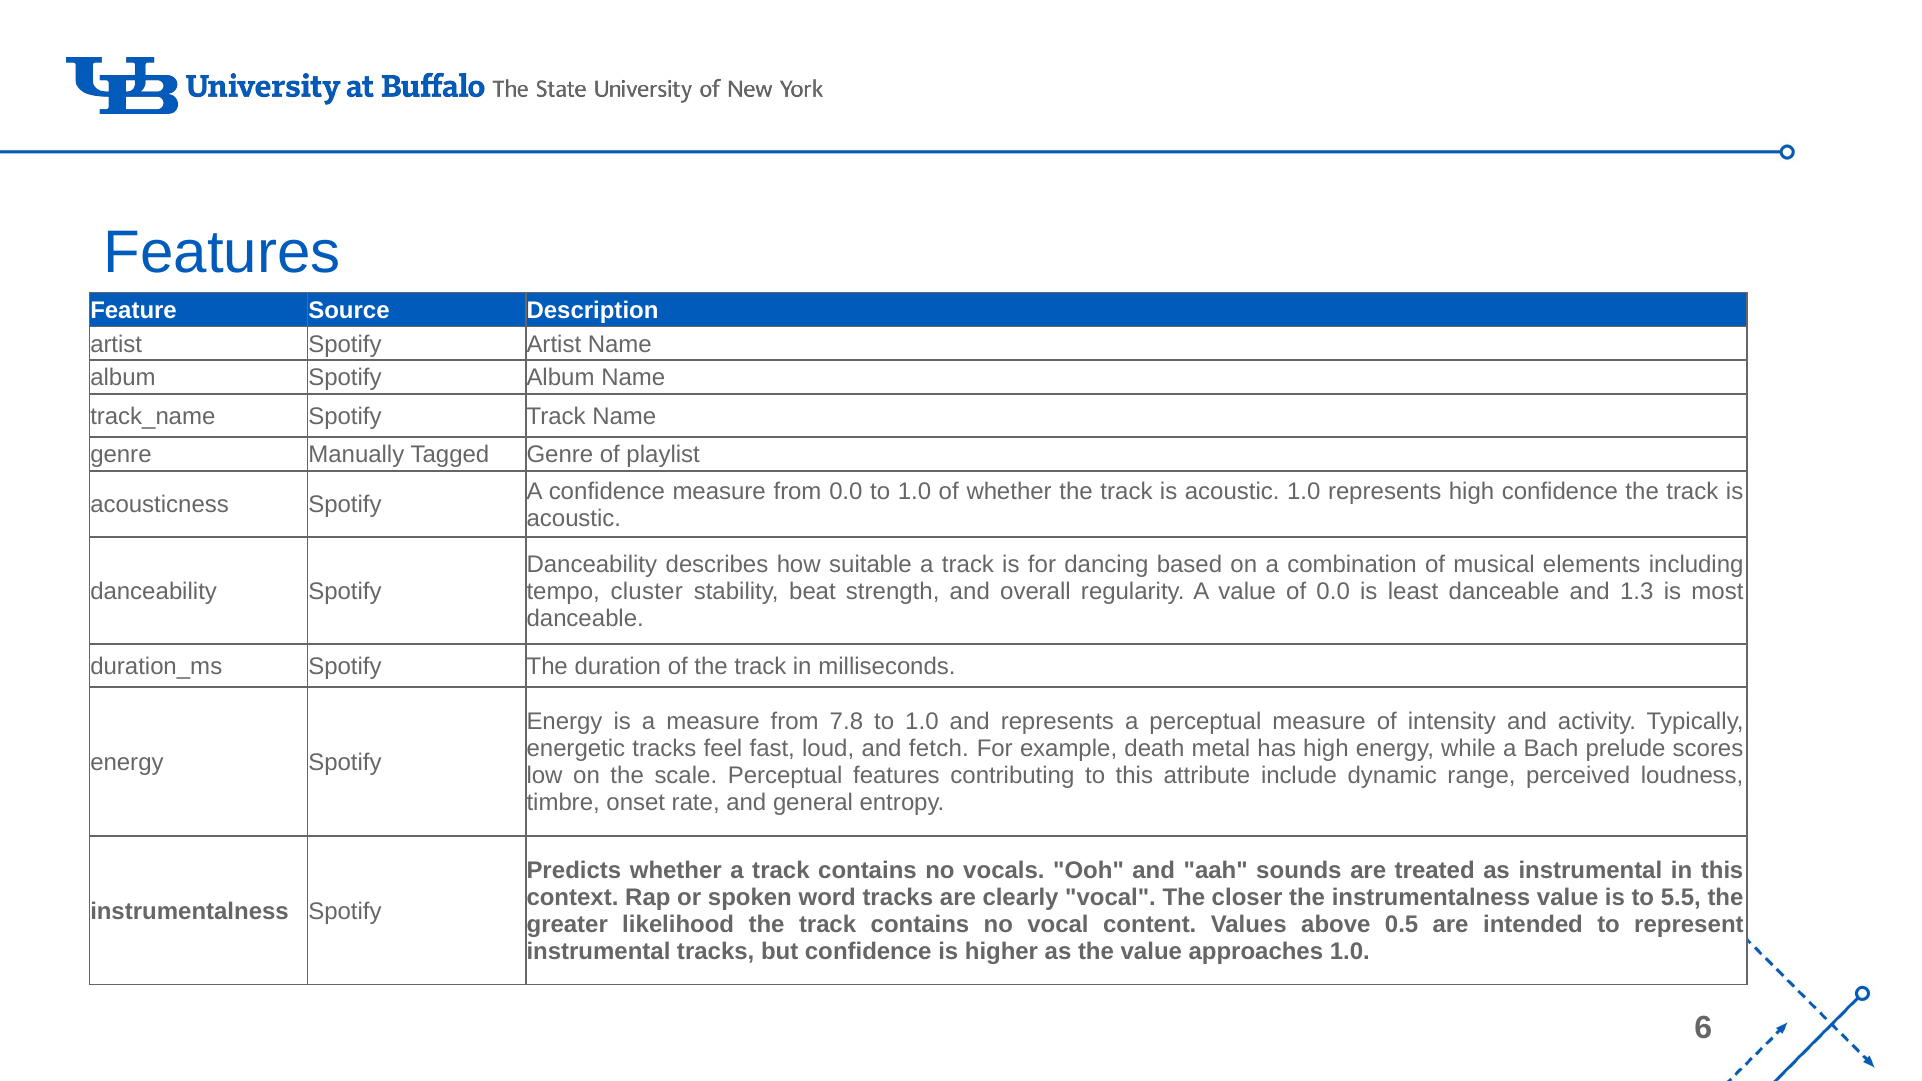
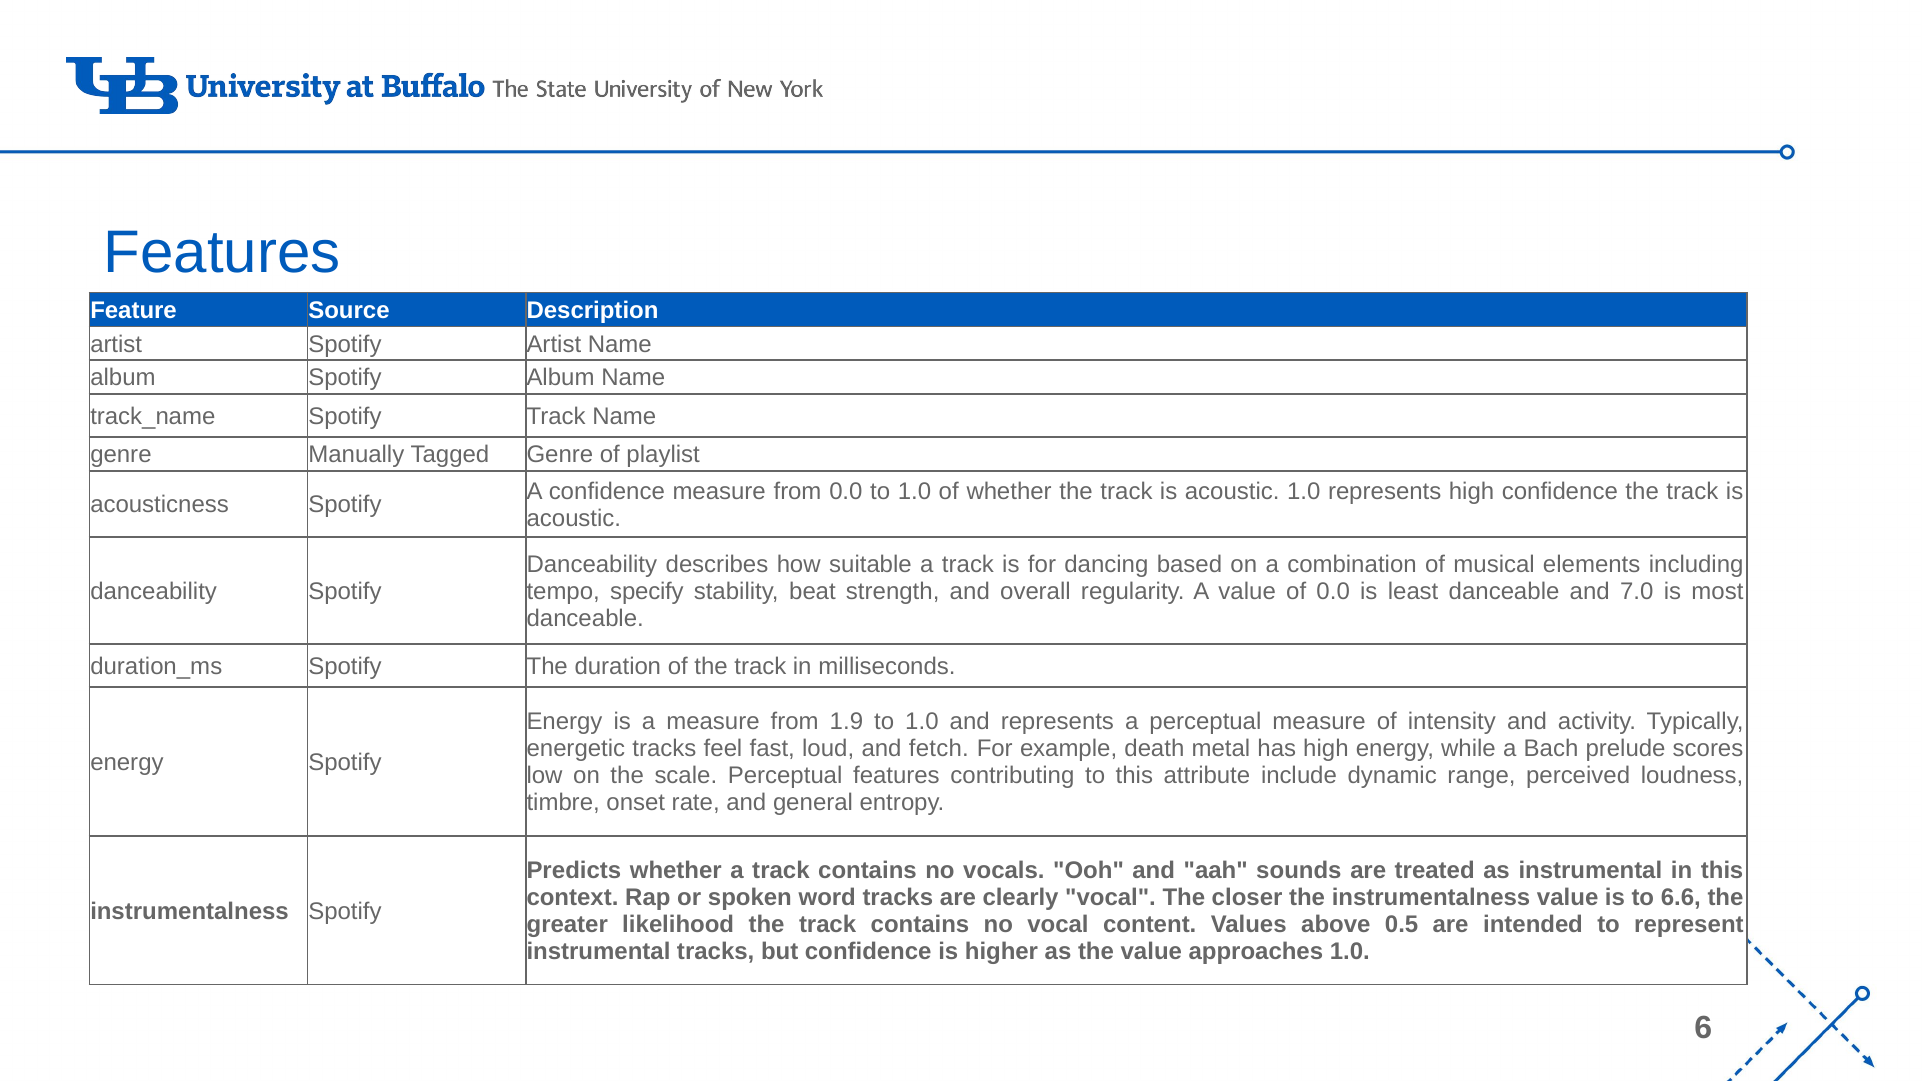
cluster: cluster -> specify
1.3: 1.3 -> 7.0
7.8: 7.8 -> 1.9
5.5: 5.5 -> 6.6
